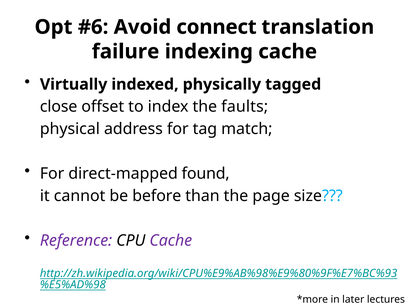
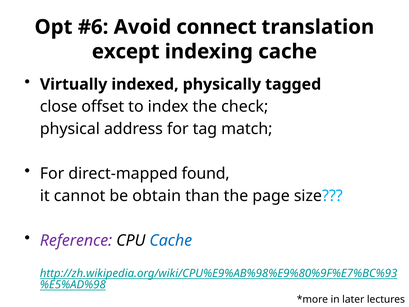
failure: failure -> except
faults: faults -> check
before: before -> obtain
Cache at (171, 240) colour: purple -> blue
